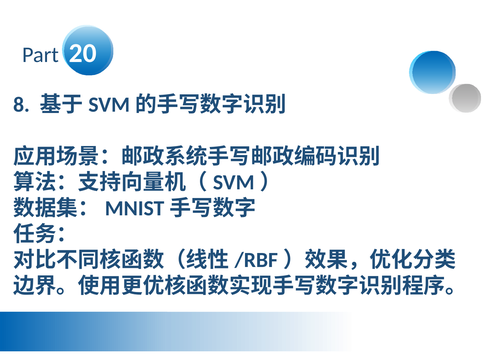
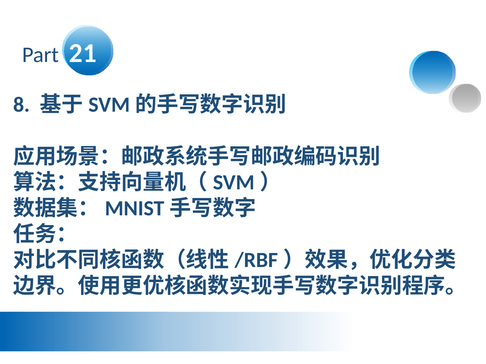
20: 20 -> 21
